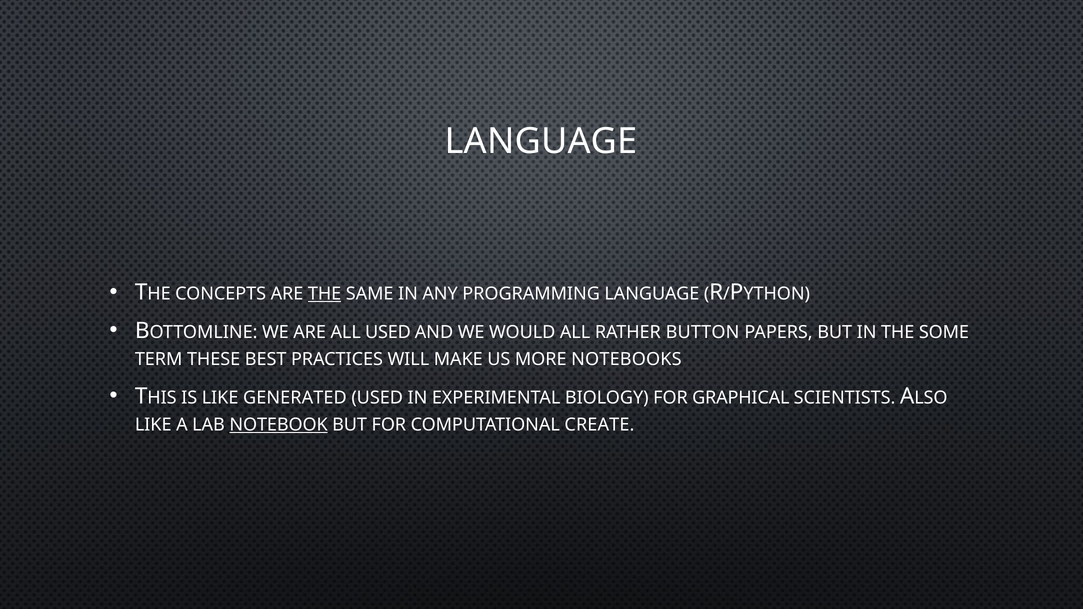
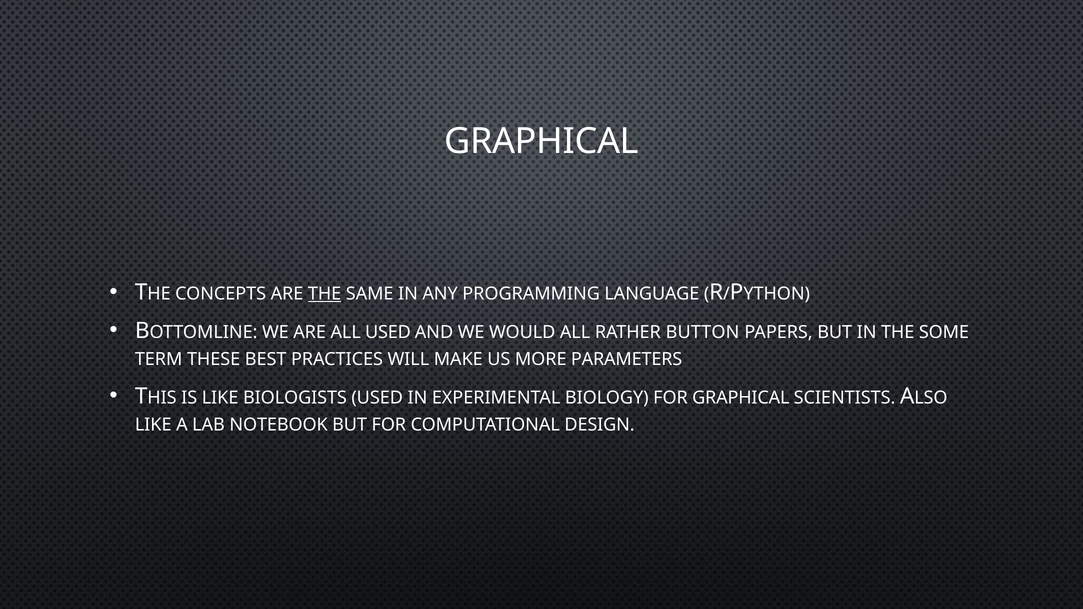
LANGUAGE at (541, 141): LANGUAGE -> GRAPHICAL
NOTEBOOKS: NOTEBOOKS -> PARAMETERS
GENERATED: GENERATED -> BIOLOGISTS
NOTEBOOK underline: present -> none
CREATE: CREATE -> DESIGN
